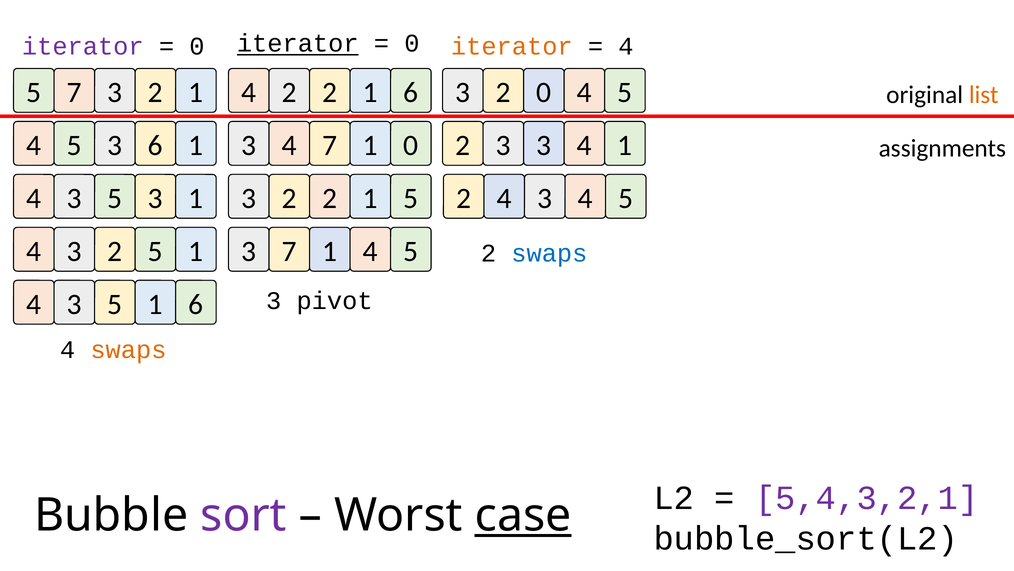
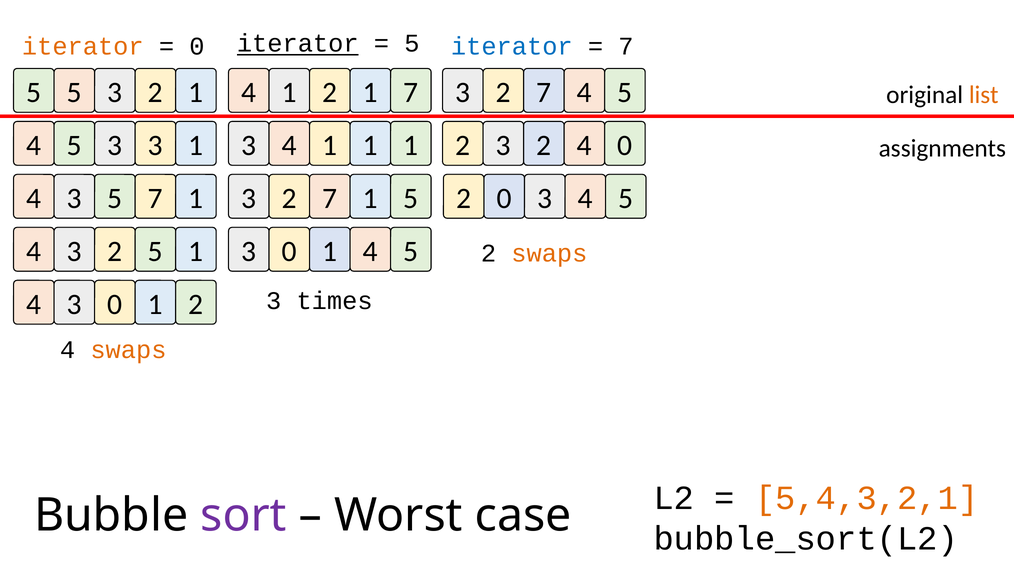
iterator at (83, 46) colour: purple -> orange
0 at (412, 44): 0 -> 5
iterator at (512, 46) colour: orange -> blue
4 at (626, 46): 4 -> 7
5 7: 7 -> 5
2 at (289, 92): 2 -> 1
2 1 6: 6 -> 7
0 at (544, 92): 0 -> 7
3 6: 6 -> 3
3 4 7: 7 -> 1
0 at (411, 145): 0 -> 1
2 3 3: 3 -> 2
4 1: 1 -> 0
3 5 3: 3 -> 7
2 at (330, 198): 2 -> 7
2 4: 4 -> 0
7 at (289, 251): 7 -> 0
swaps at (549, 253) colour: blue -> orange
pivot: pivot -> times
5 at (115, 304): 5 -> 0
6 at (196, 304): 6 -> 2
5,4,3,2,1 colour: purple -> orange
case underline: present -> none
